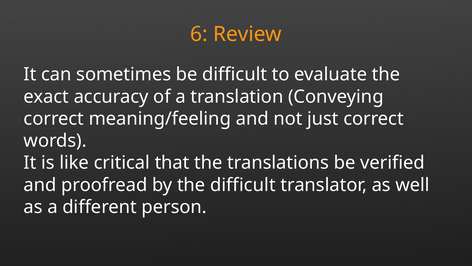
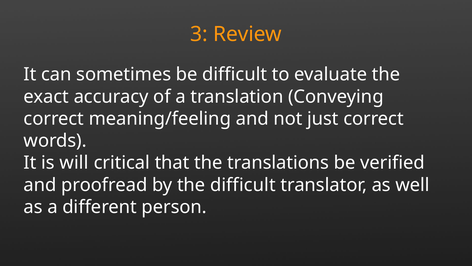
6: 6 -> 3
like: like -> will
